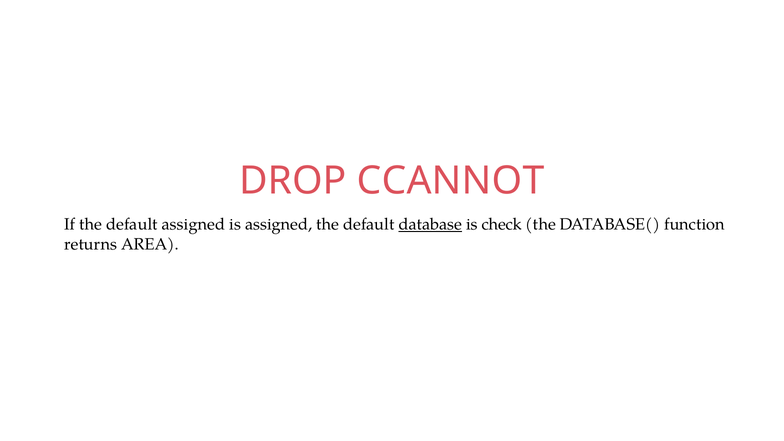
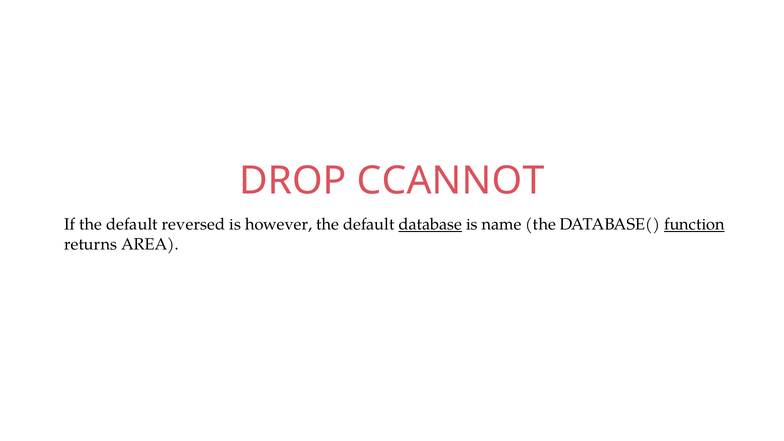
default assigned: assigned -> reversed
is assigned: assigned -> however
check: check -> name
function underline: none -> present
